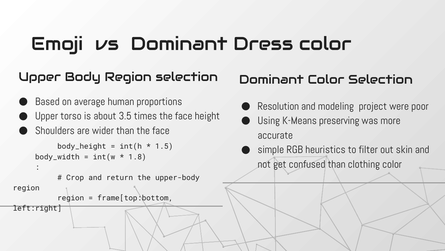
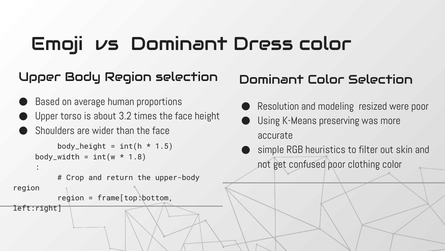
project: project -> resized
3.5: 3.5 -> 3.2
confused than: than -> poor
